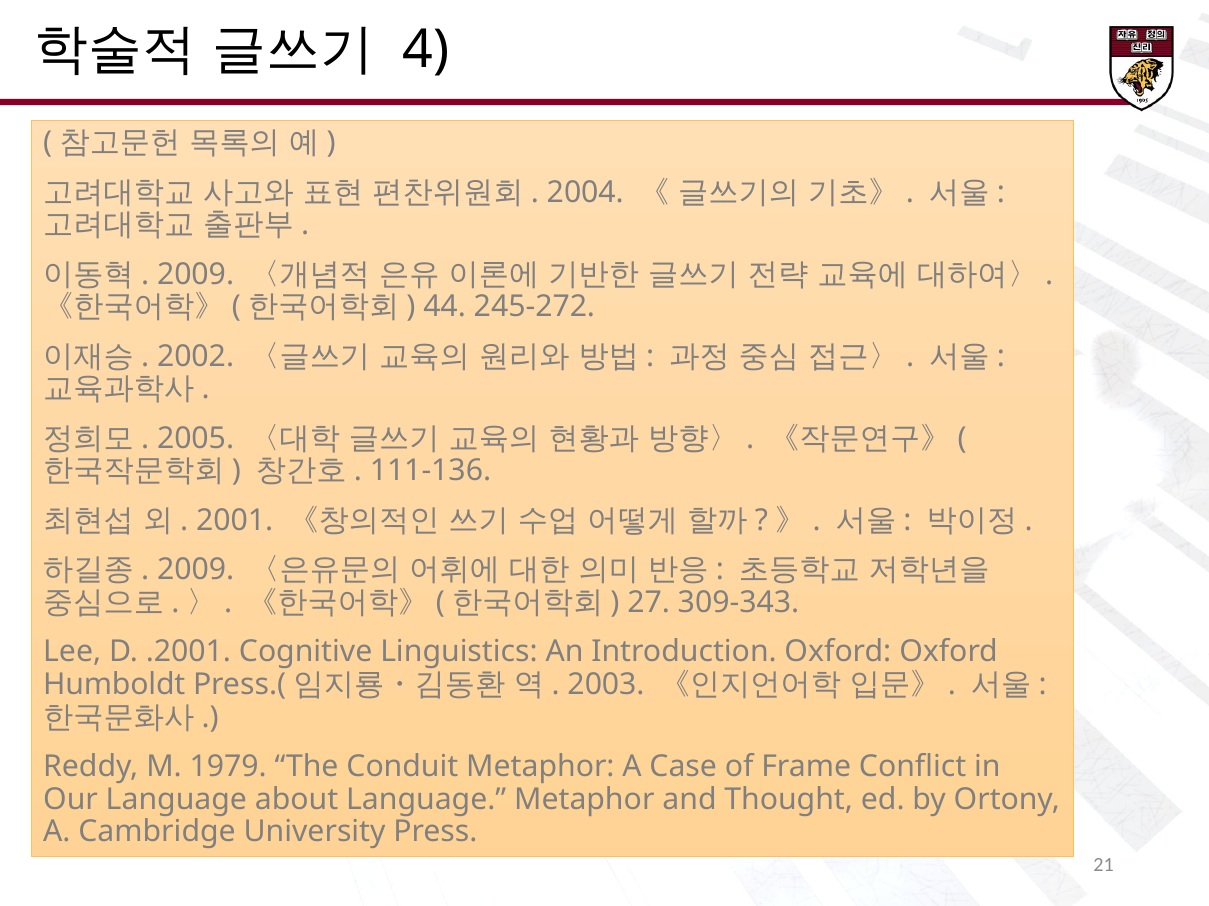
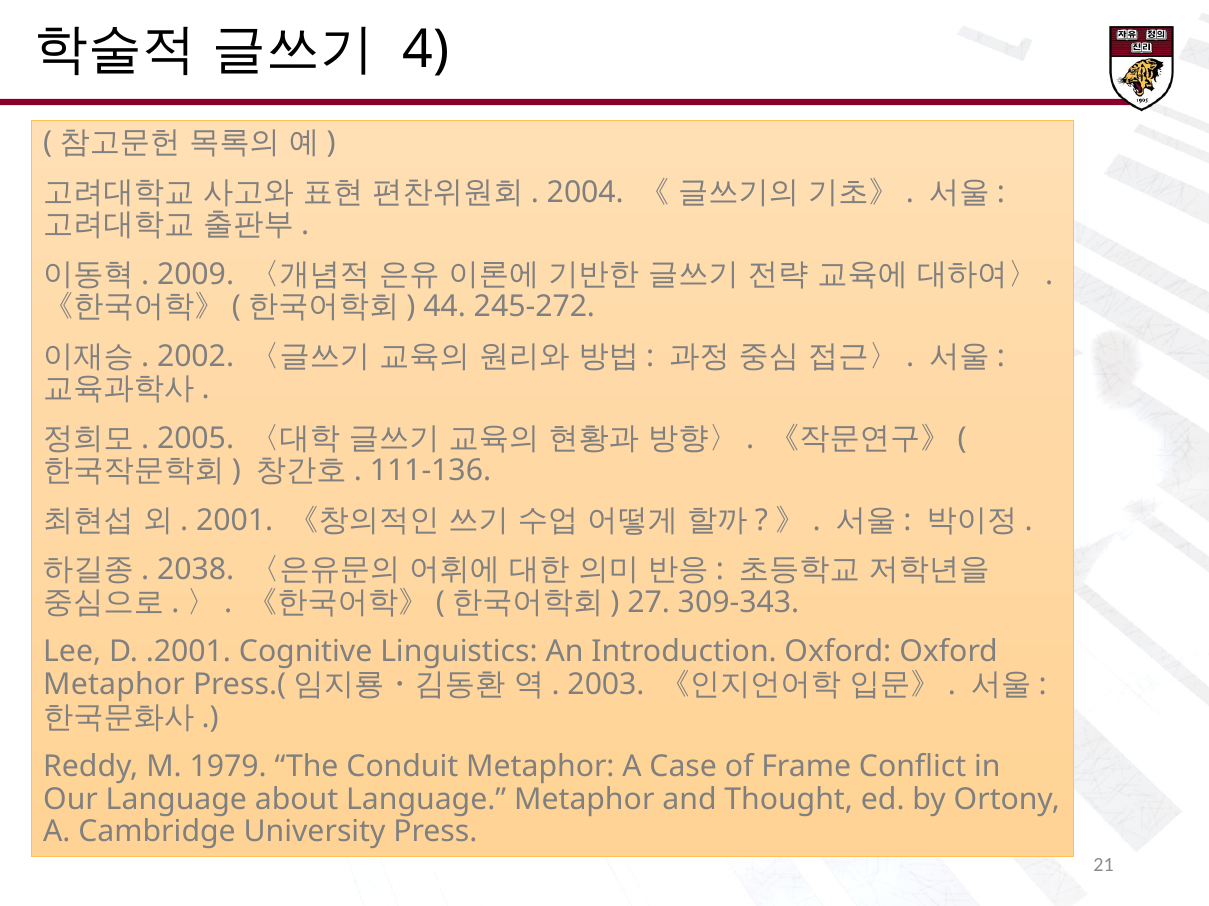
2009 at (196, 570): 2009 -> 2038
Humboldt at (114, 685): Humboldt -> Metaphor
